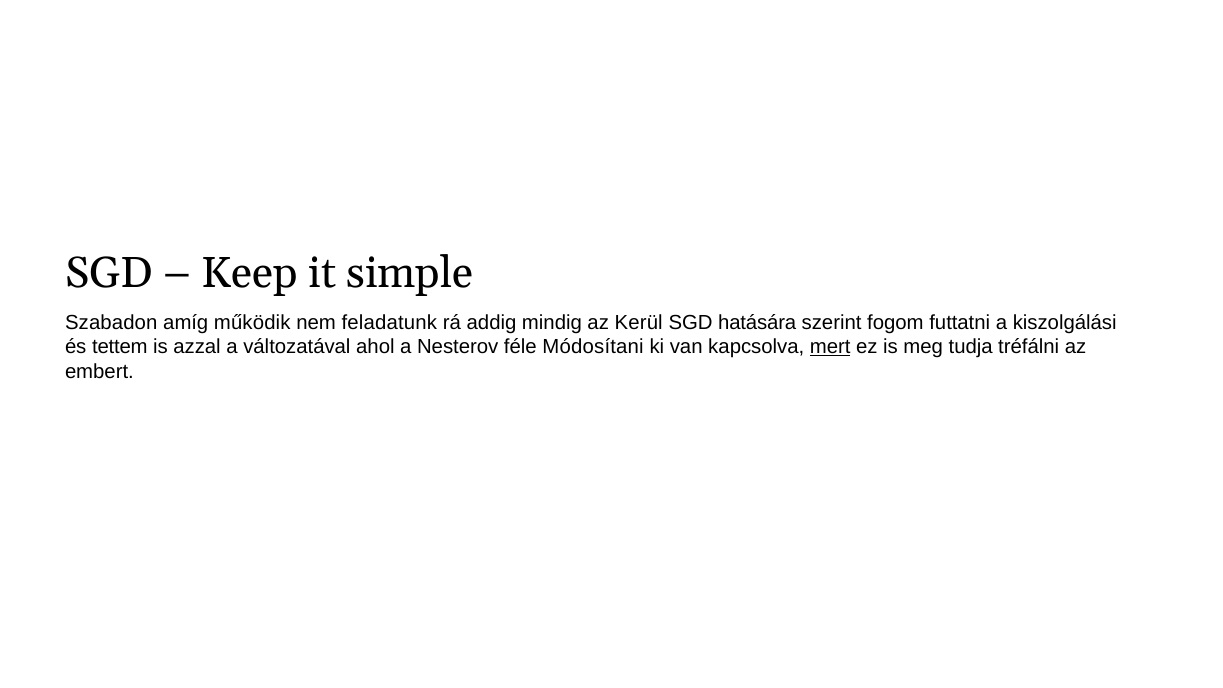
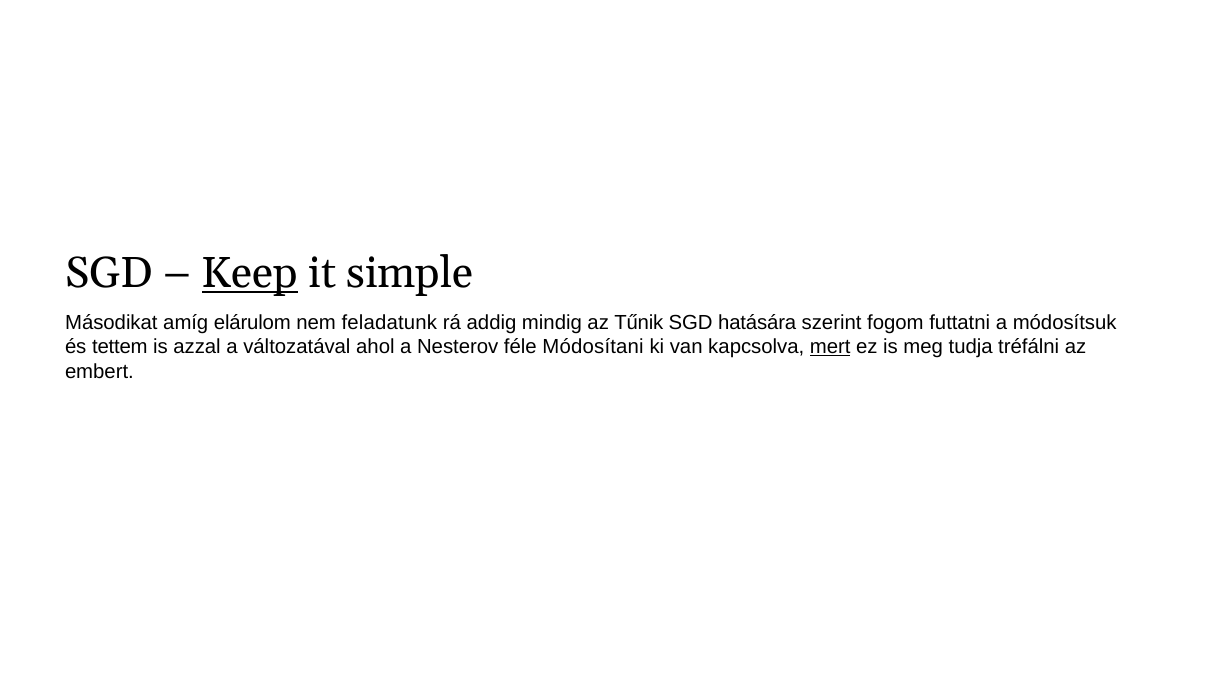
Keep underline: none -> present
Szabadon: Szabadon -> Másodikat
működik: működik -> elárulom
Kerül: Kerül -> Tűnik
kiszolgálási: kiszolgálási -> módosítsuk
